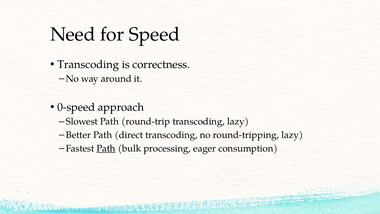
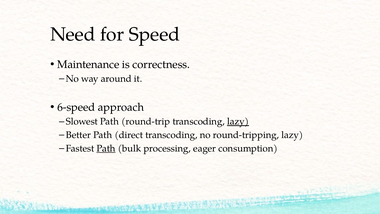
Transcoding at (88, 64): Transcoding -> Maintenance
0-speed: 0-speed -> 6-speed
lazy at (238, 121) underline: none -> present
